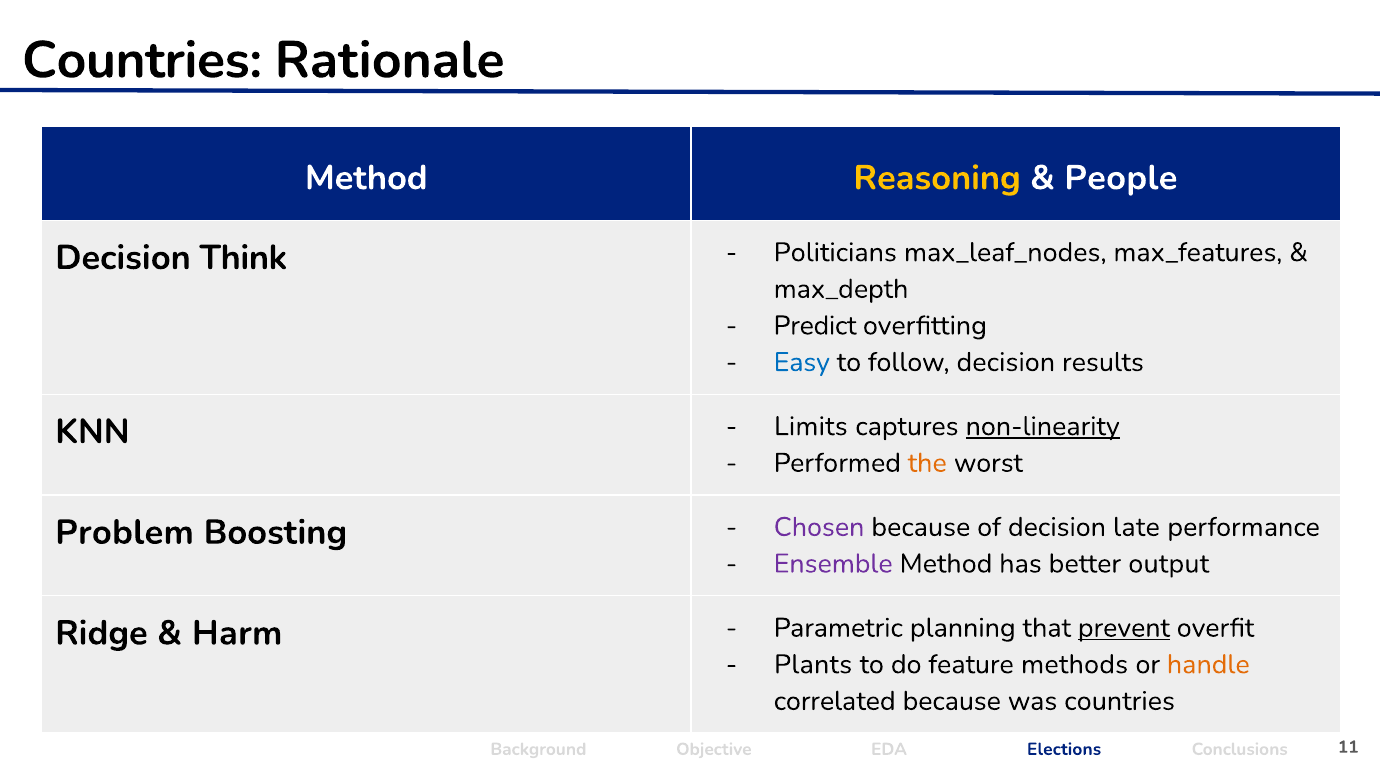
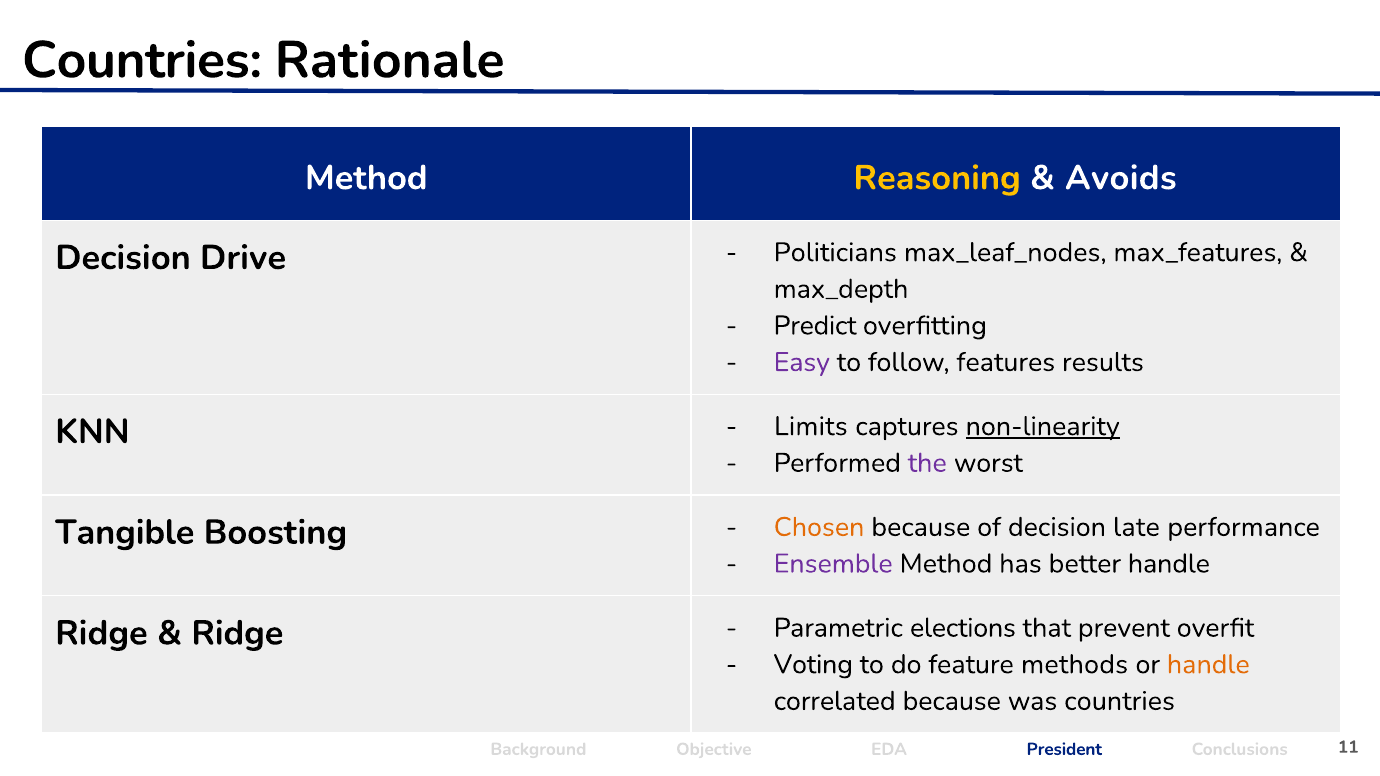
People: People -> Avoids
Think: Think -> Drive
Easy colour: blue -> purple
follow decision: decision -> features
the colour: orange -> purple
Problem: Problem -> Tangible
Chosen colour: purple -> orange
better output: output -> handle
Harm at (237, 633): Harm -> Ridge
planning: planning -> elections
prevent underline: present -> none
Plants: Plants -> Voting
Elections: Elections -> President
